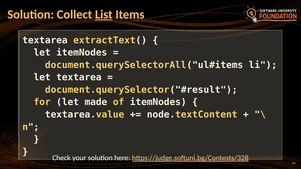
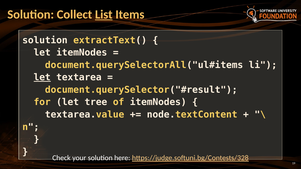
textarea at (45, 40): textarea -> solution
let at (42, 78) underline: none -> present
made: made -> tree
